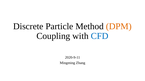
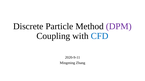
DPM colour: orange -> purple
